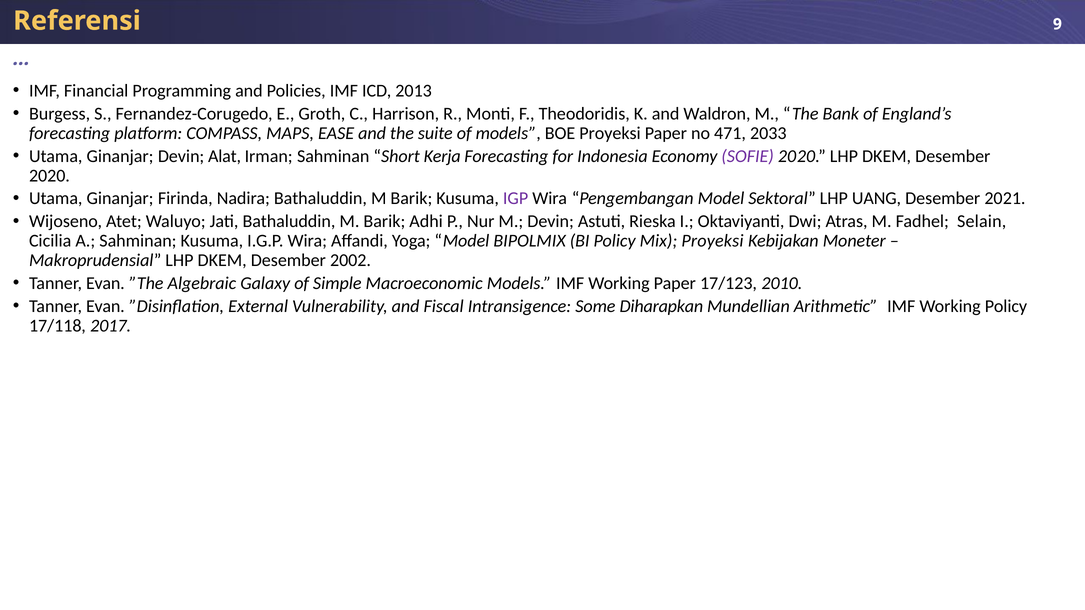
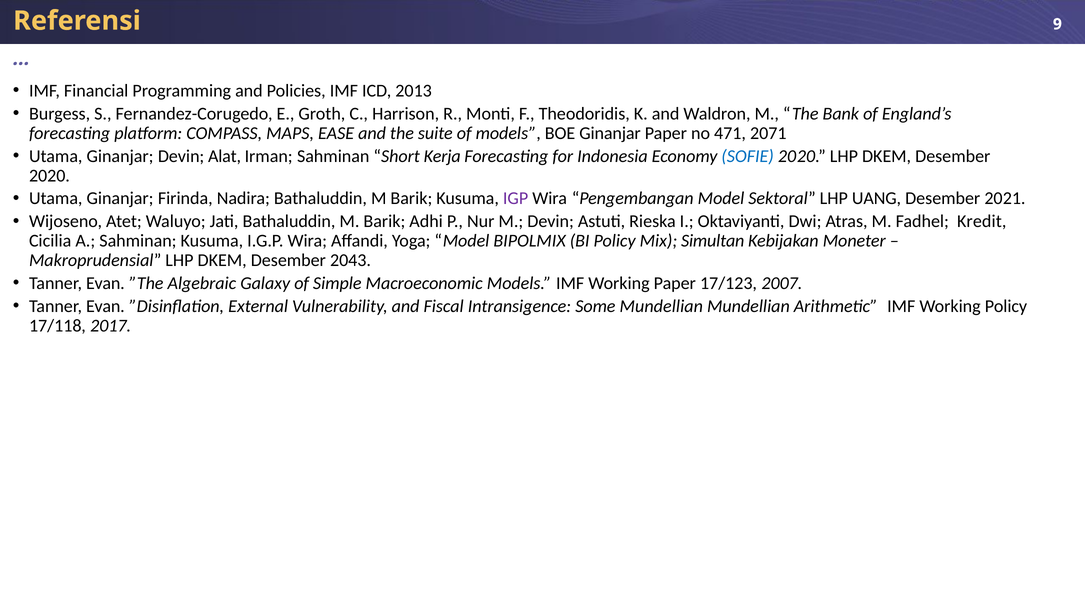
BOE Proyeksi: Proyeksi -> Ginanjar
2033: 2033 -> 2071
SOFIE colour: purple -> blue
Selain: Selain -> Kredit
Mix Proyeksi: Proyeksi -> Simultan
2002: 2002 -> 2043
2010: 2010 -> 2007
Some Diharapkan: Diharapkan -> Mundellian
